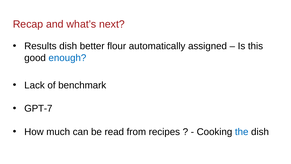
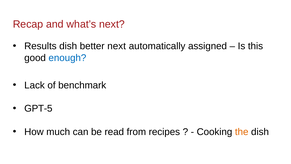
better flour: flour -> next
GPT-7: GPT-7 -> GPT-5
the colour: blue -> orange
